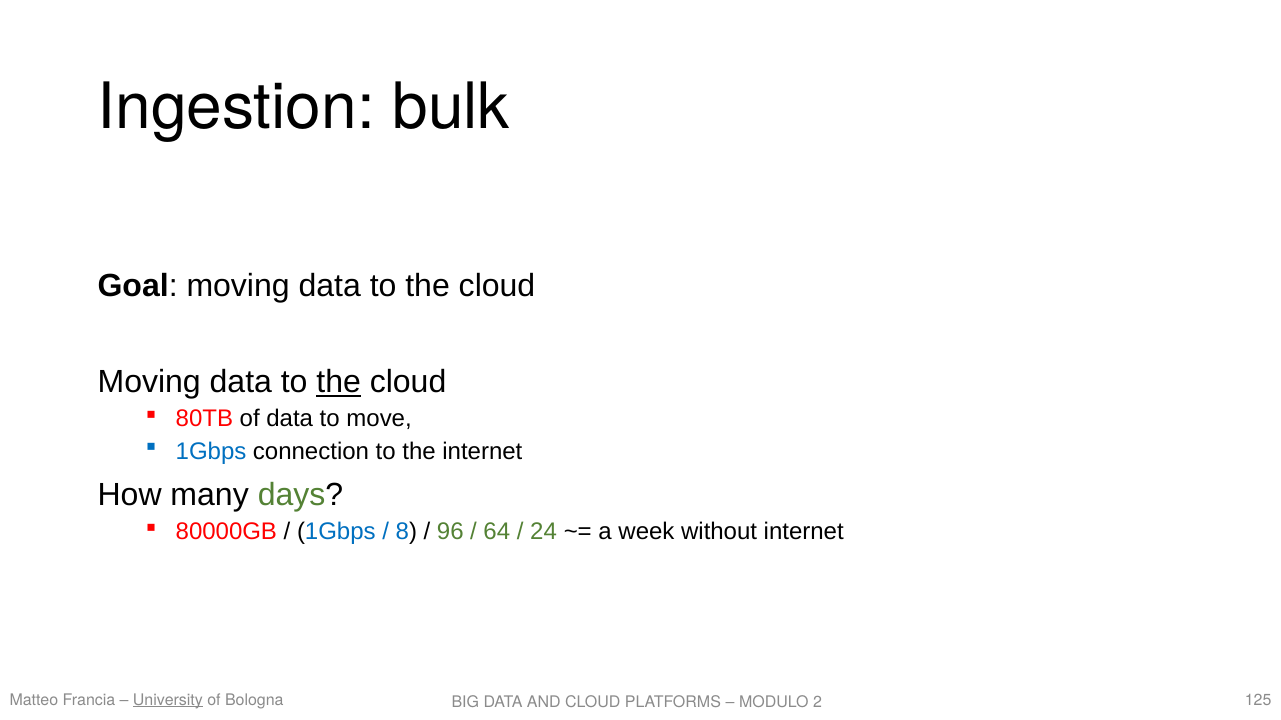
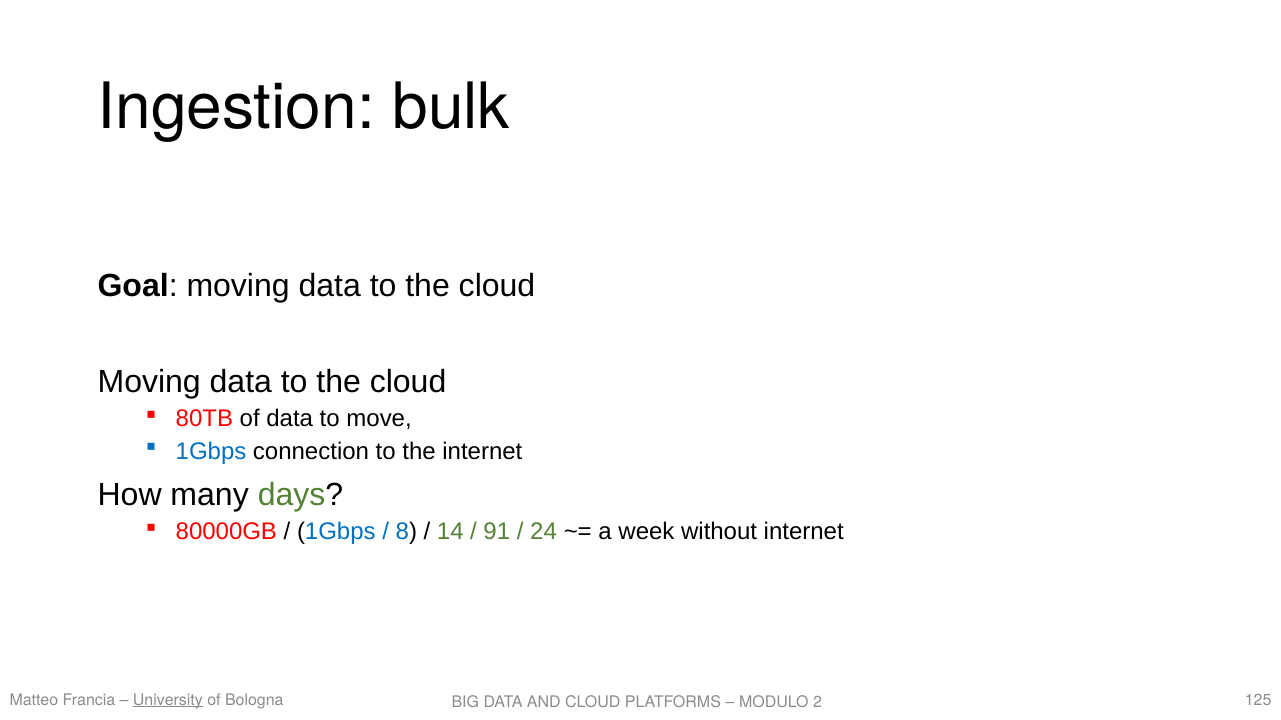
the at (339, 382) underline: present -> none
96: 96 -> 14
64: 64 -> 91
